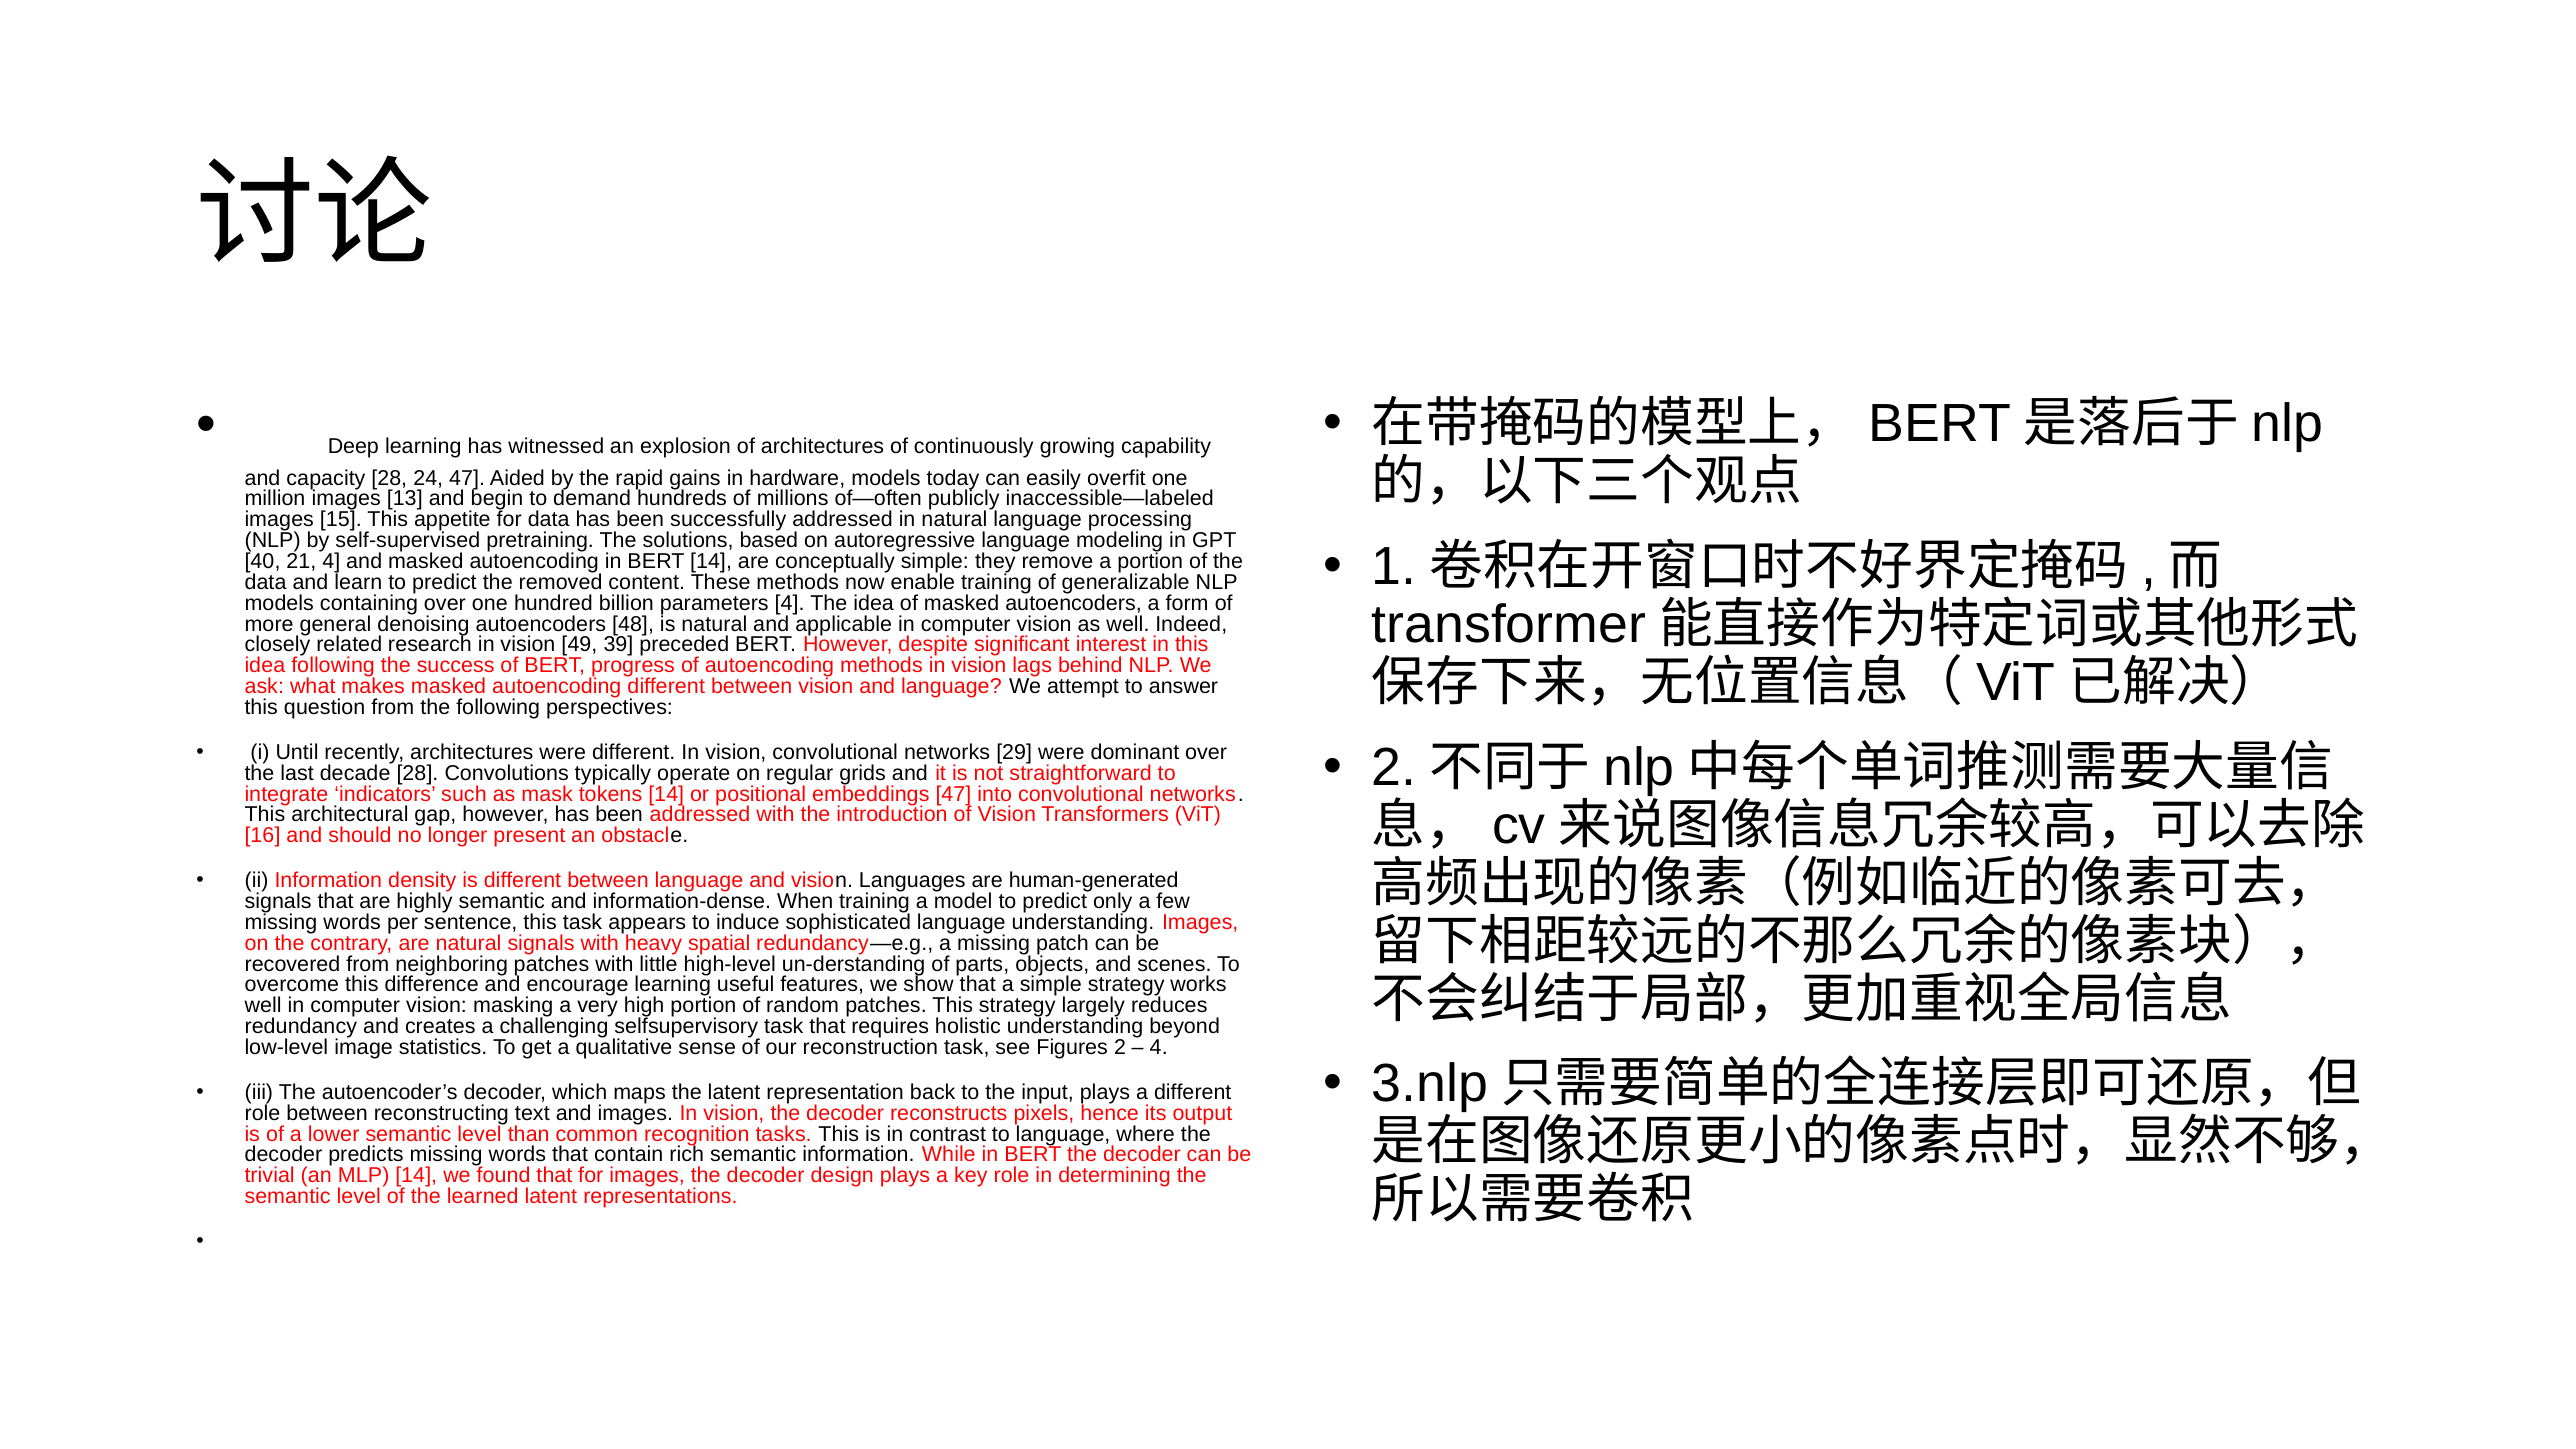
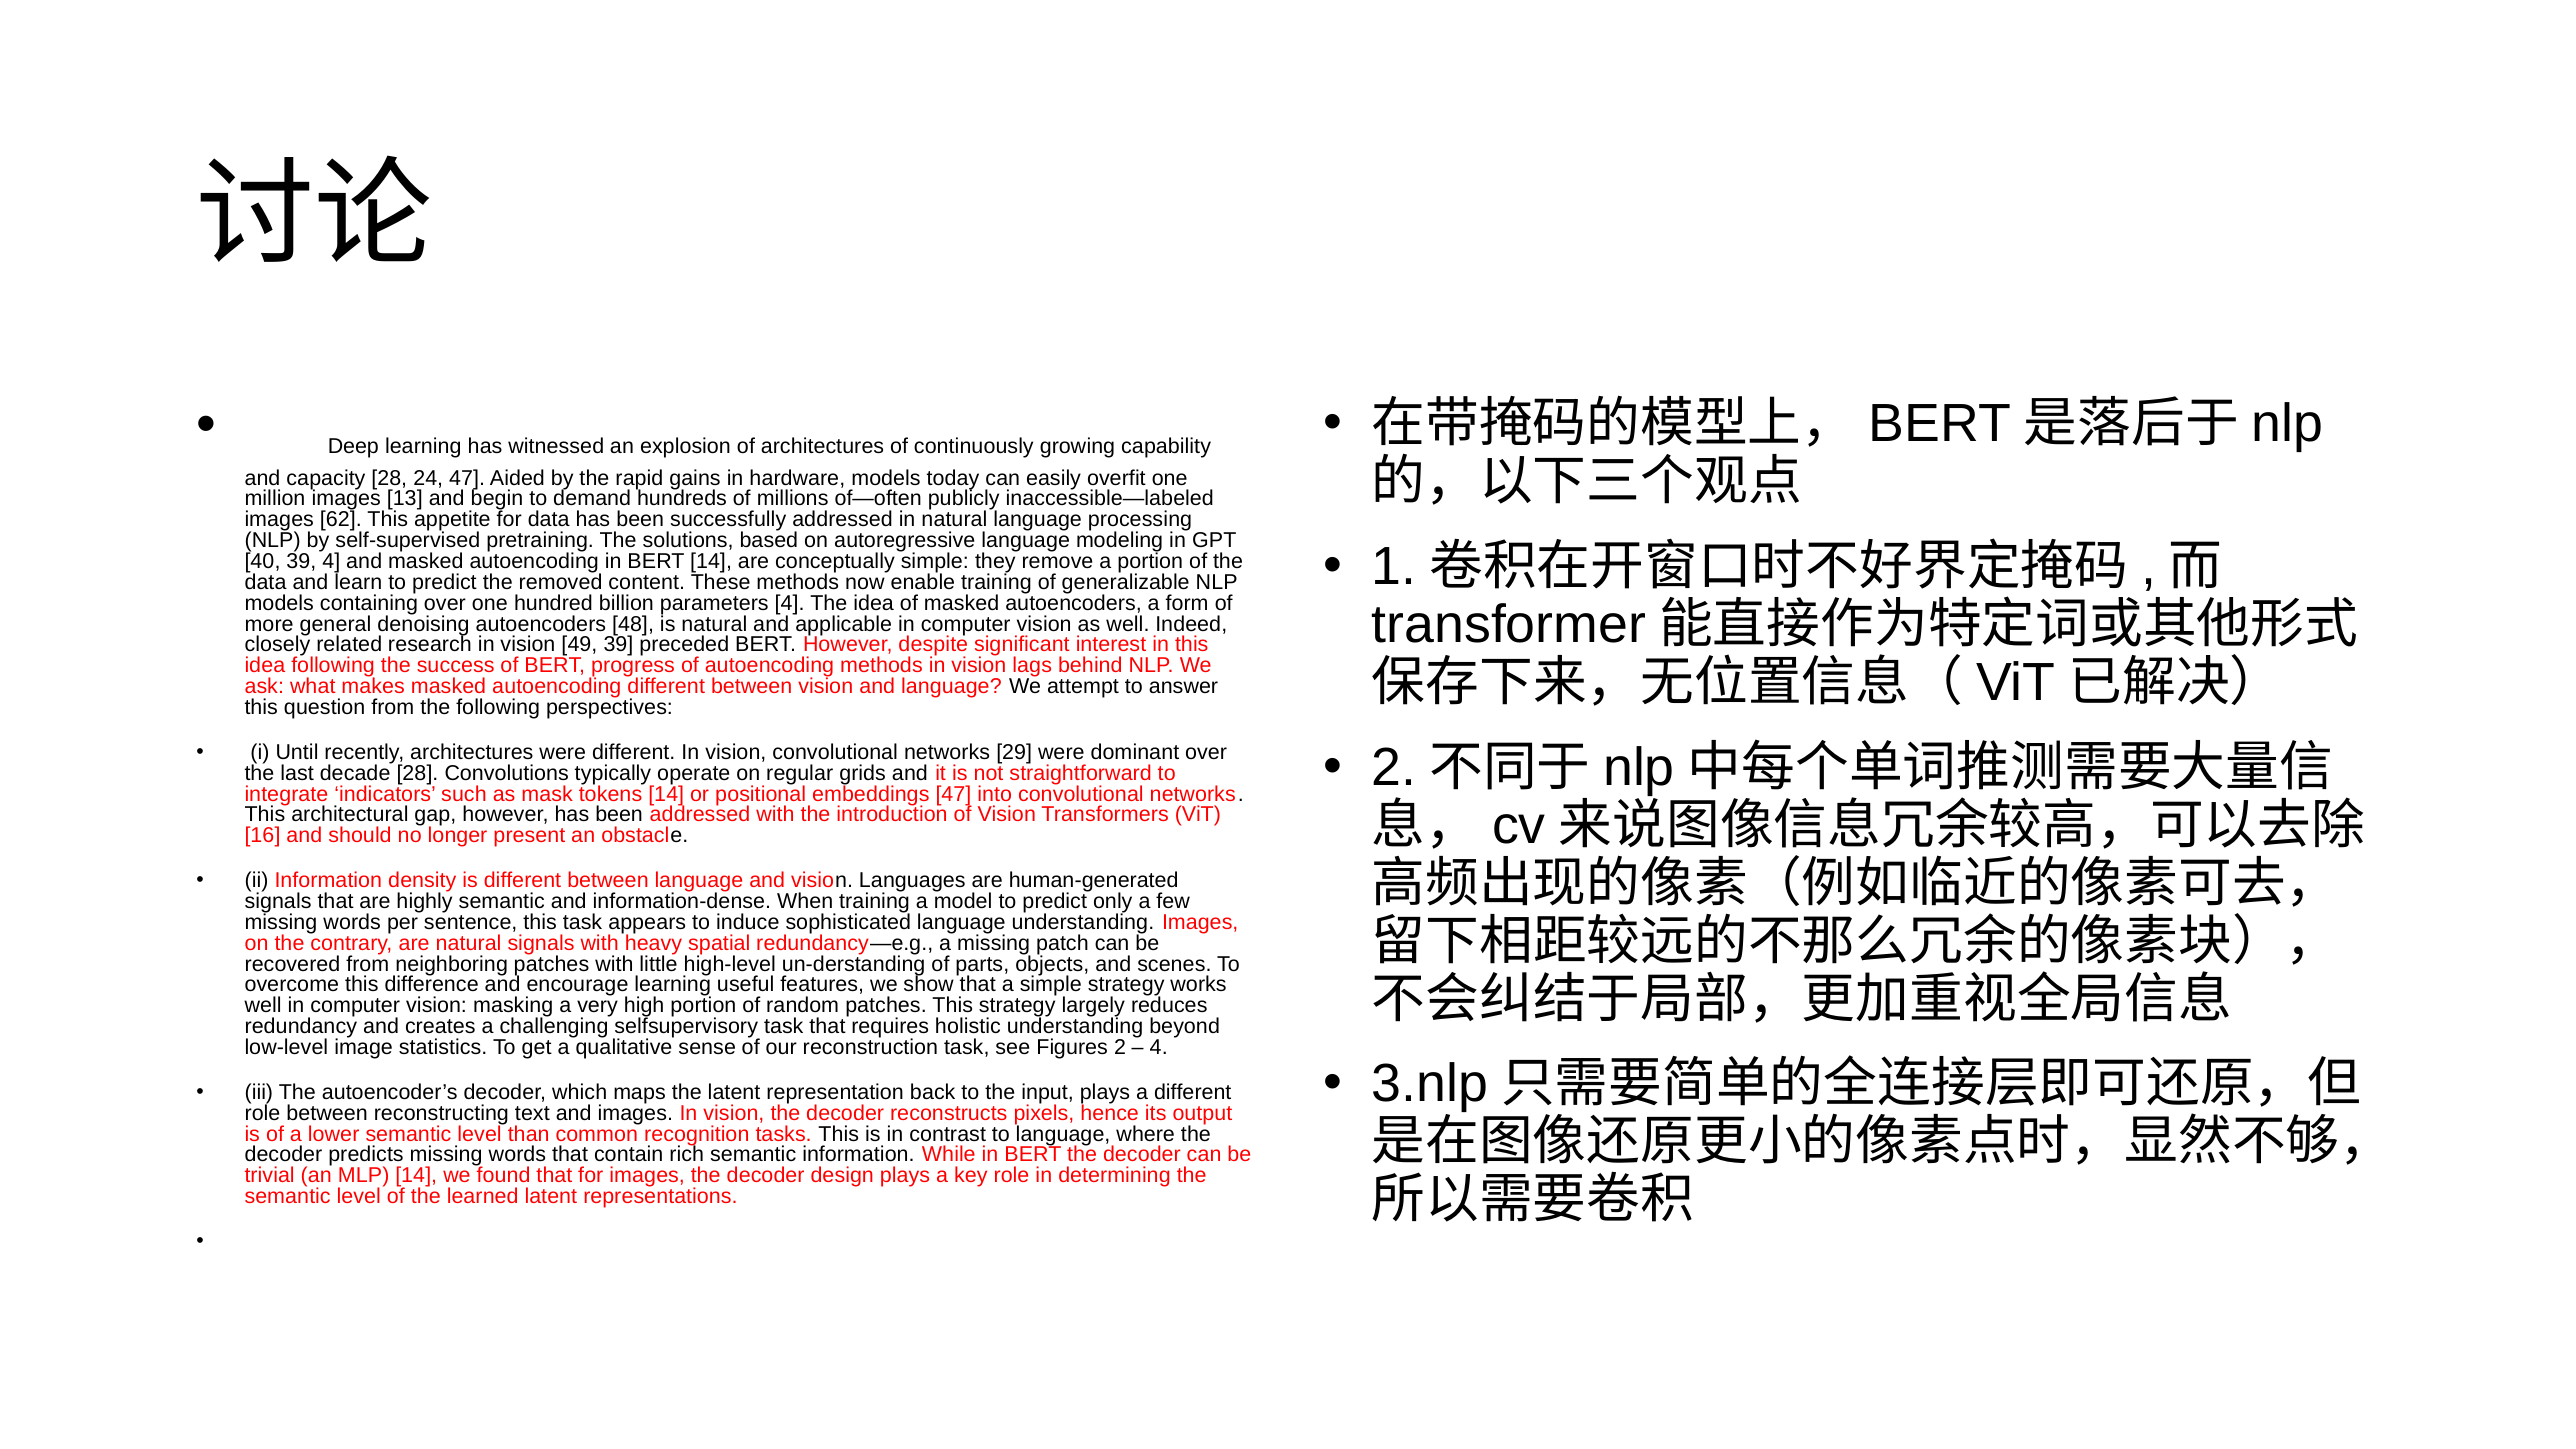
15: 15 -> 62
40 21: 21 -> 39
